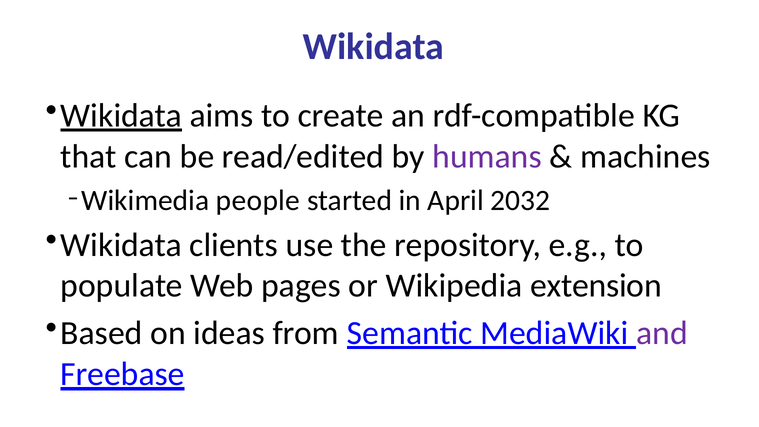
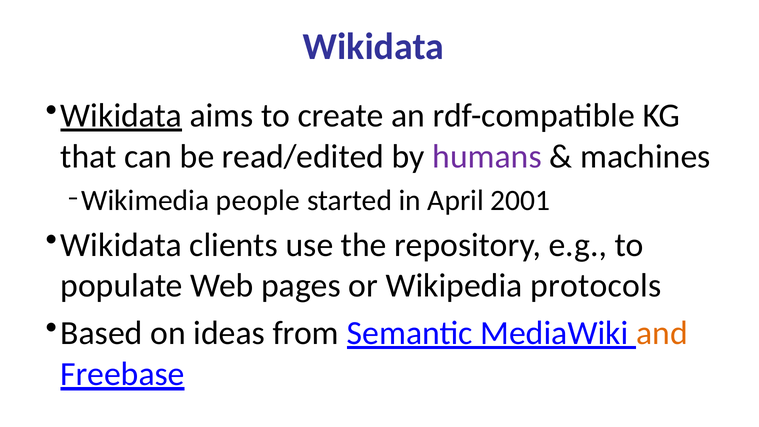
2032: 2032 -> 2001
extension: extension -> protocols
and colour: purple -> orange
